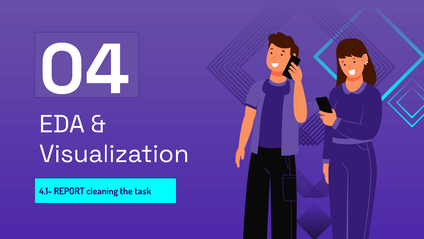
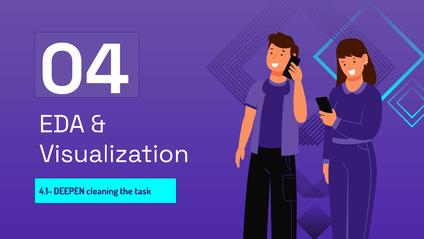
REPORT: REPORT -> DEEPEN
